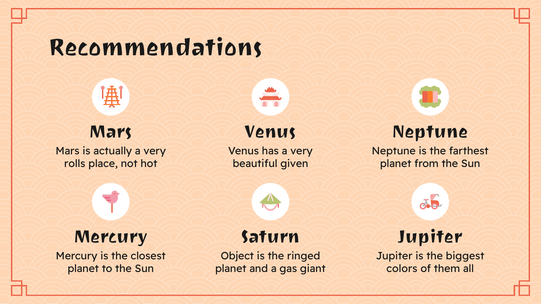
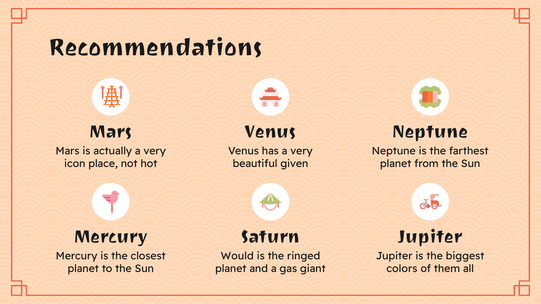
rolls: rolls -> icon
Object: Object -> Would
